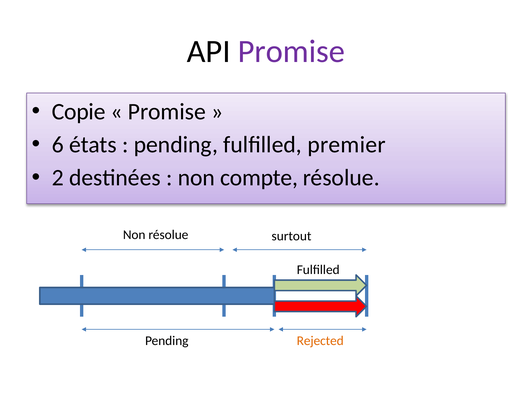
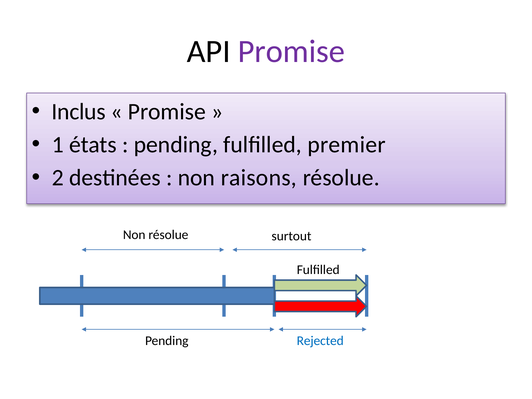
Copie: Copie -> Inclus
6: 6 -> 1
compte: compte -> raisons
Rejected colour: orange -> blue
